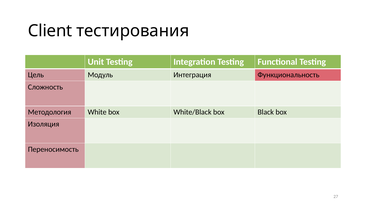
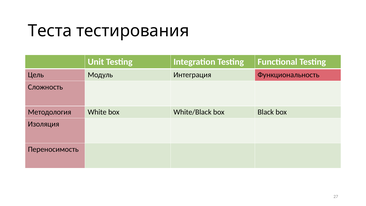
Client: Client -> Теста
